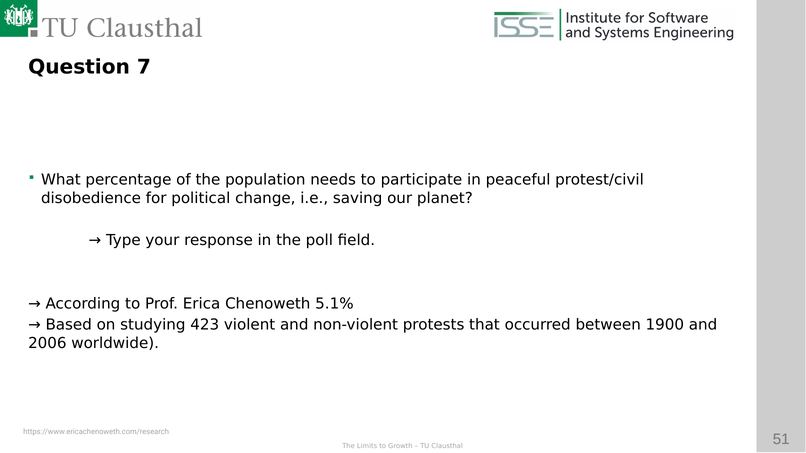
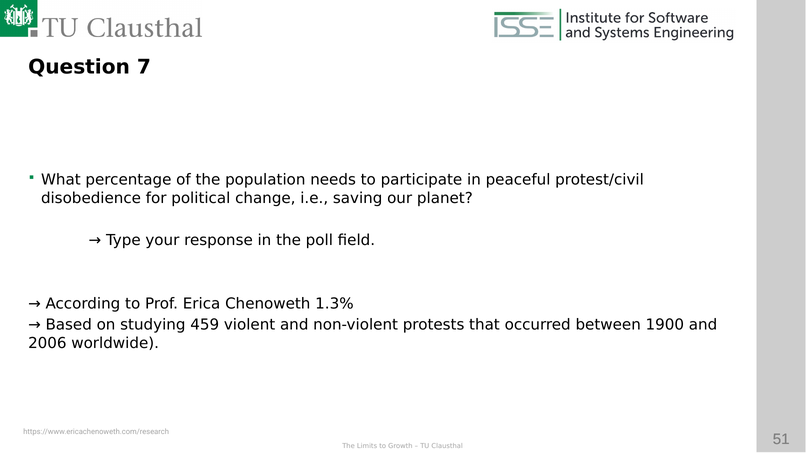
5.1%: 5.1% -> 1.3%
423: 423 -> 459
